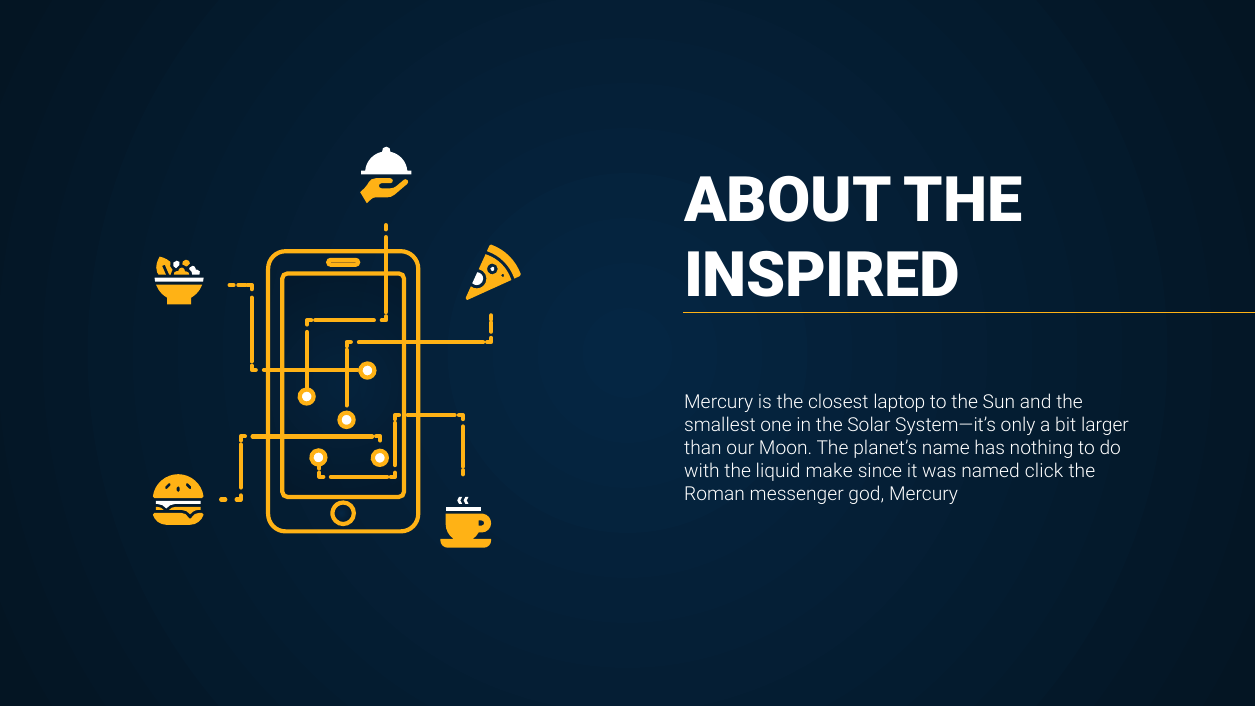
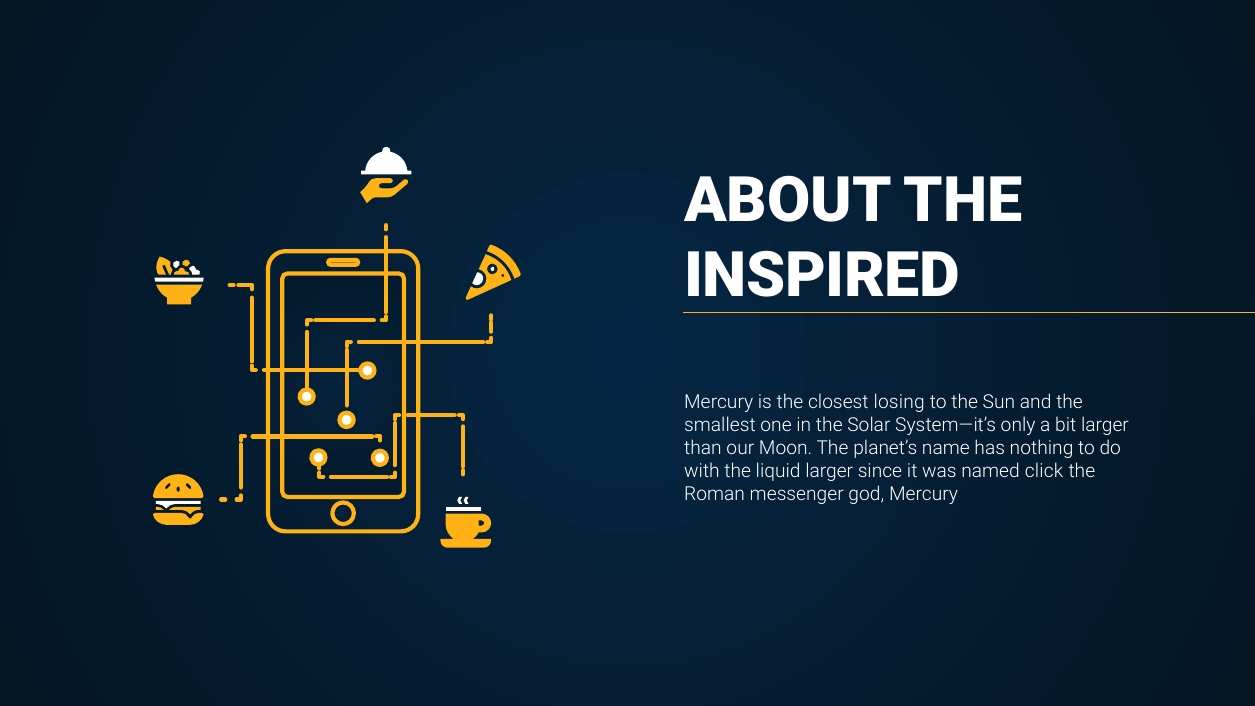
laptop: laptop -> losing
liquid make: make -> larger
